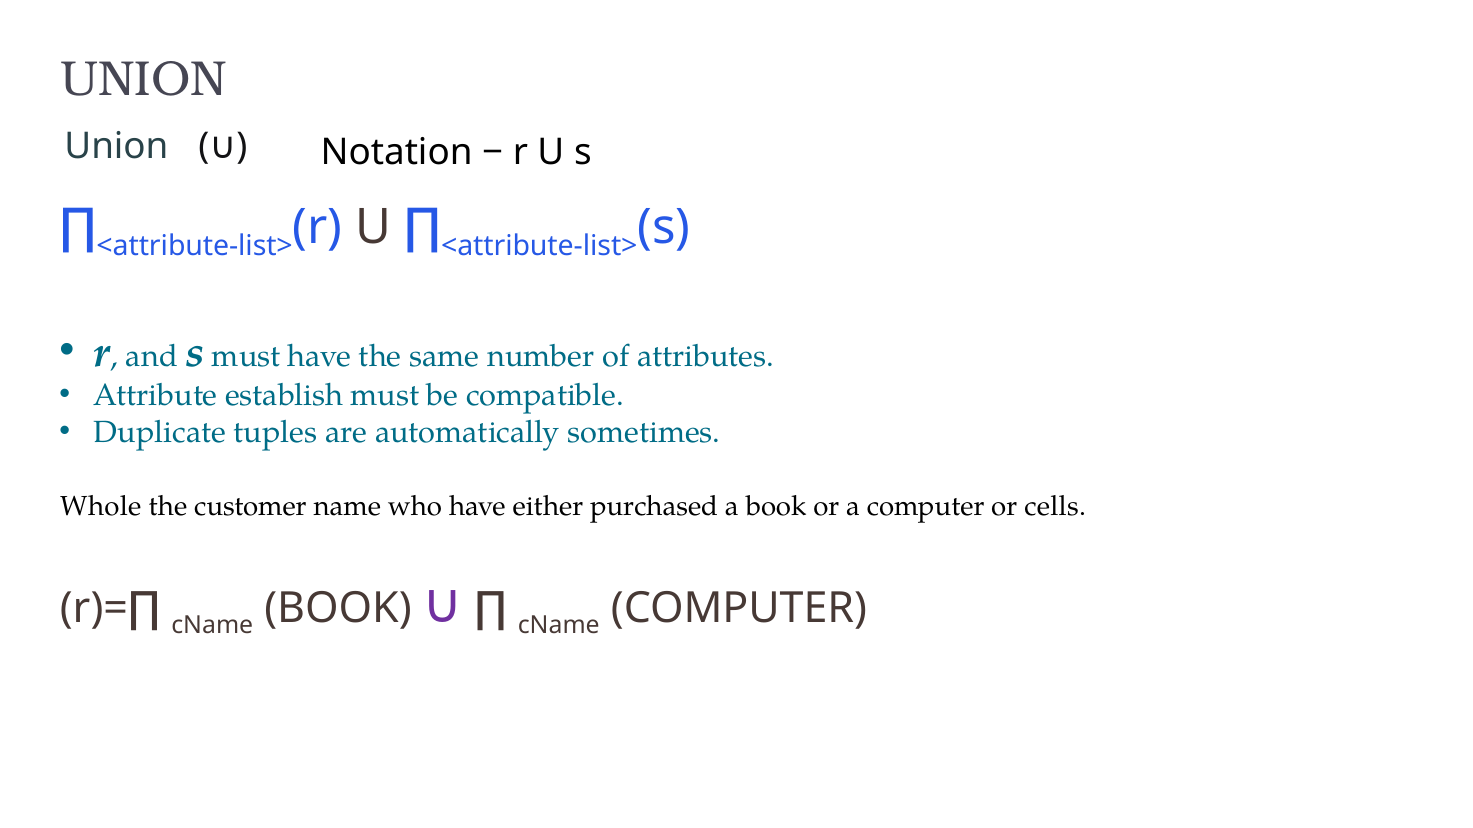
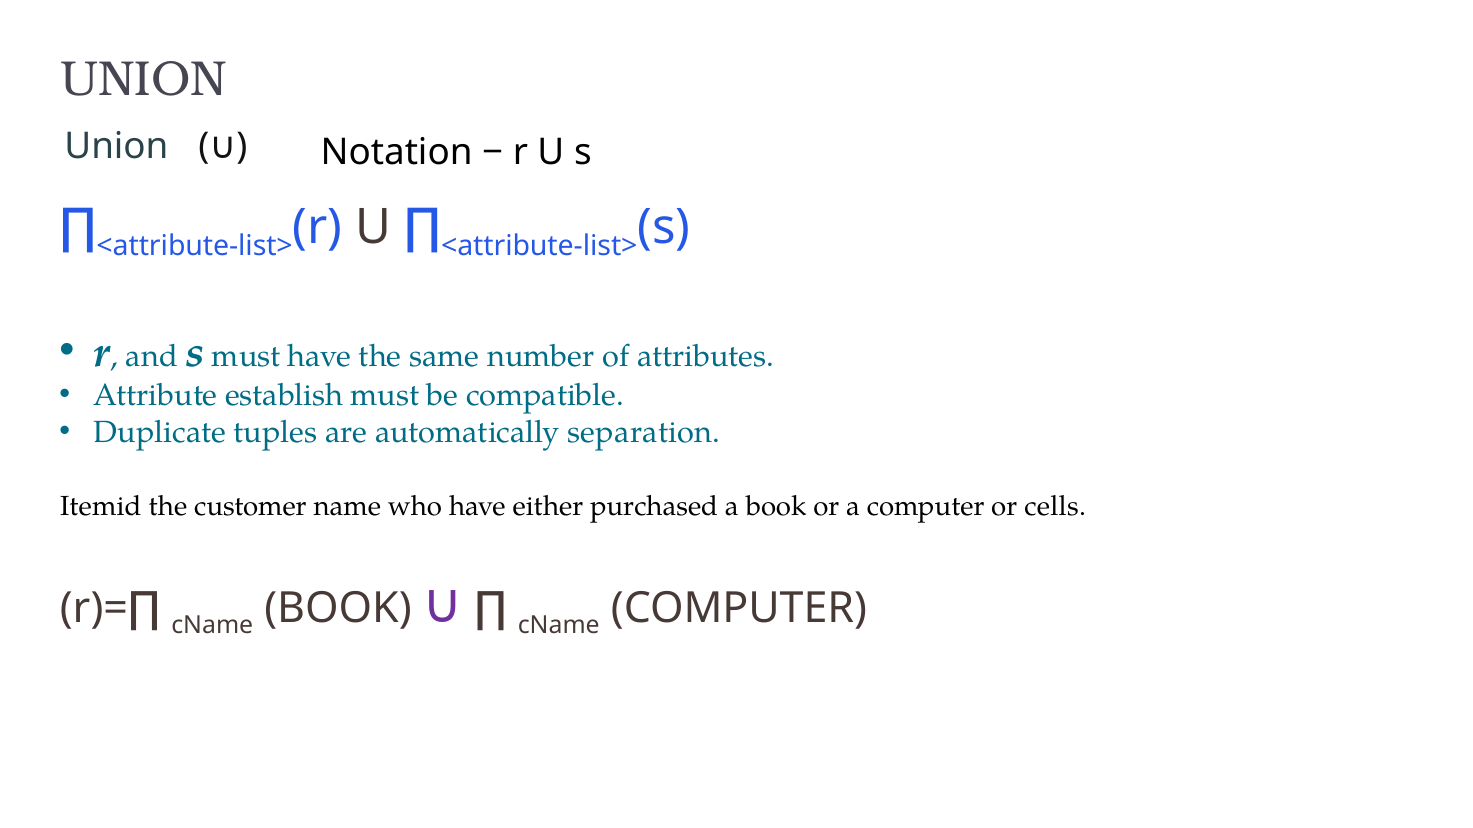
sometimes: sometimes -> separation
Whole: Whole -> Itemid
